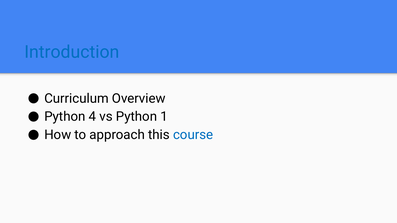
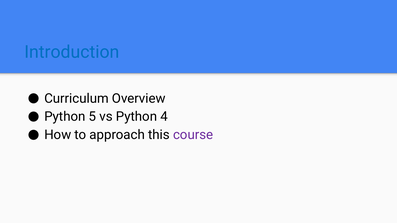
4: 4 -> 5
1: 1 -> 4
course colour: blue -> purple
